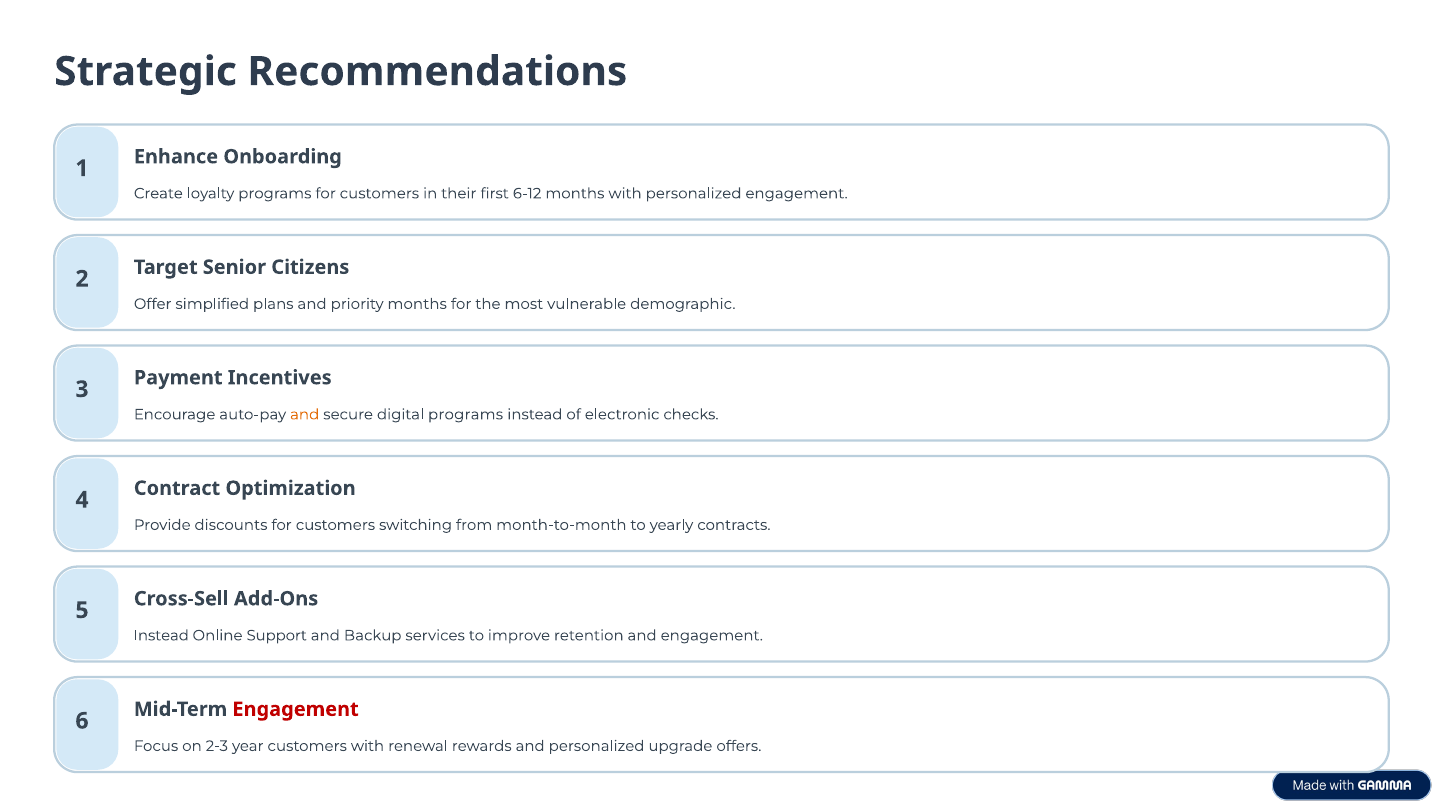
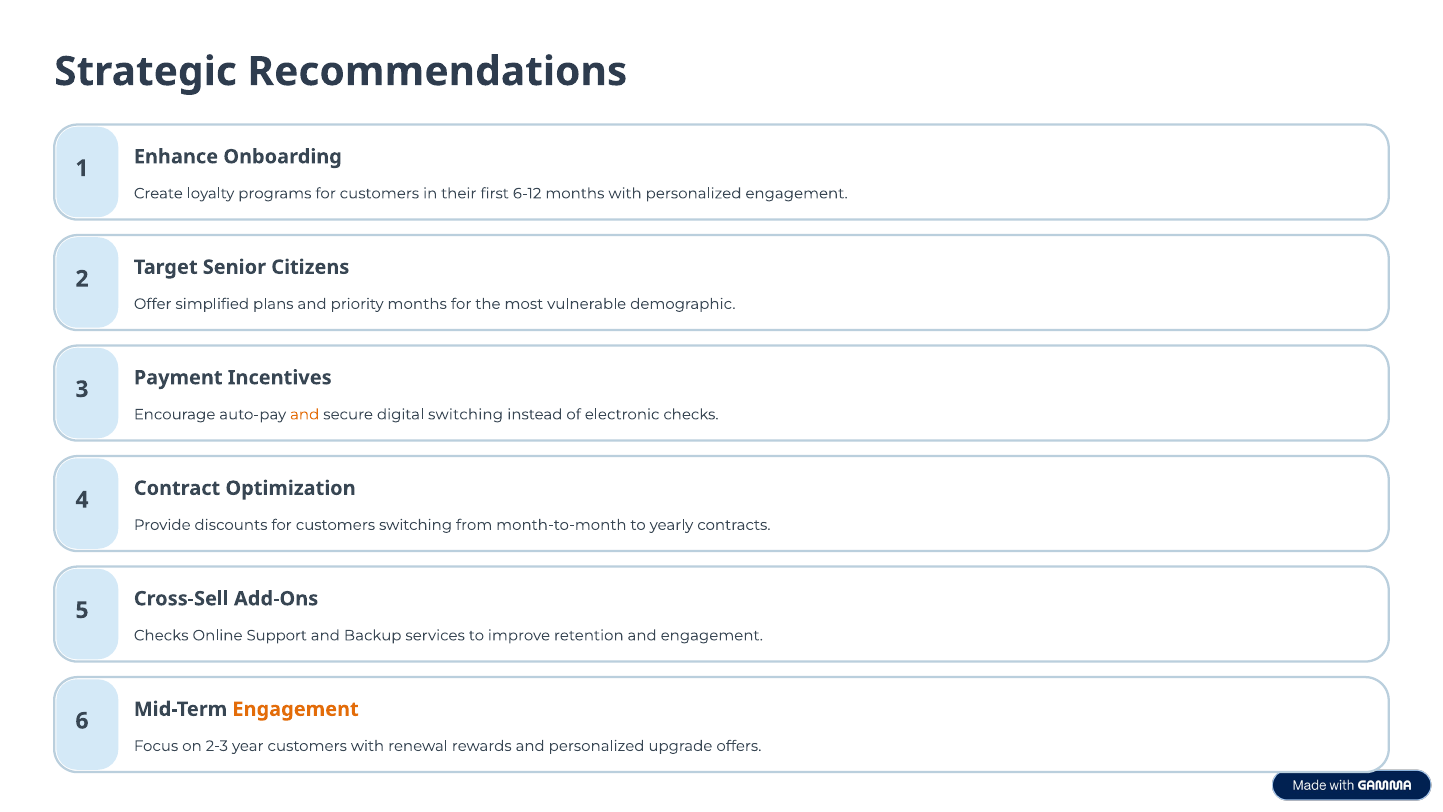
digital programs: programs -> switching
Instead at (161, 635): Instead -> Checks
Engagement at (296, 709) colour: red -> orange
